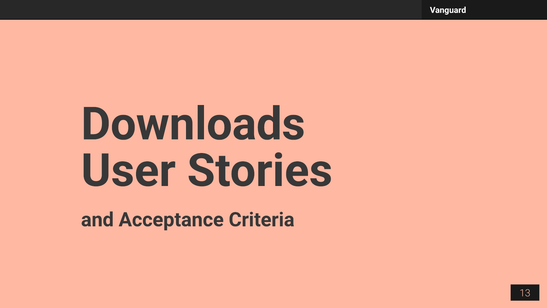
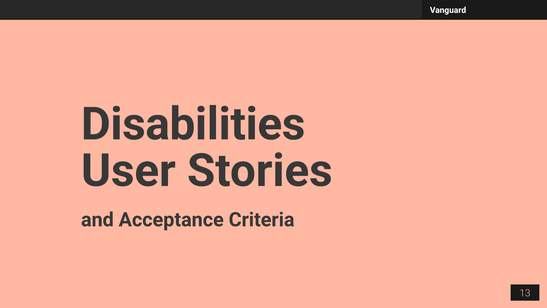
Downloads: Downloads -> Disabilities
